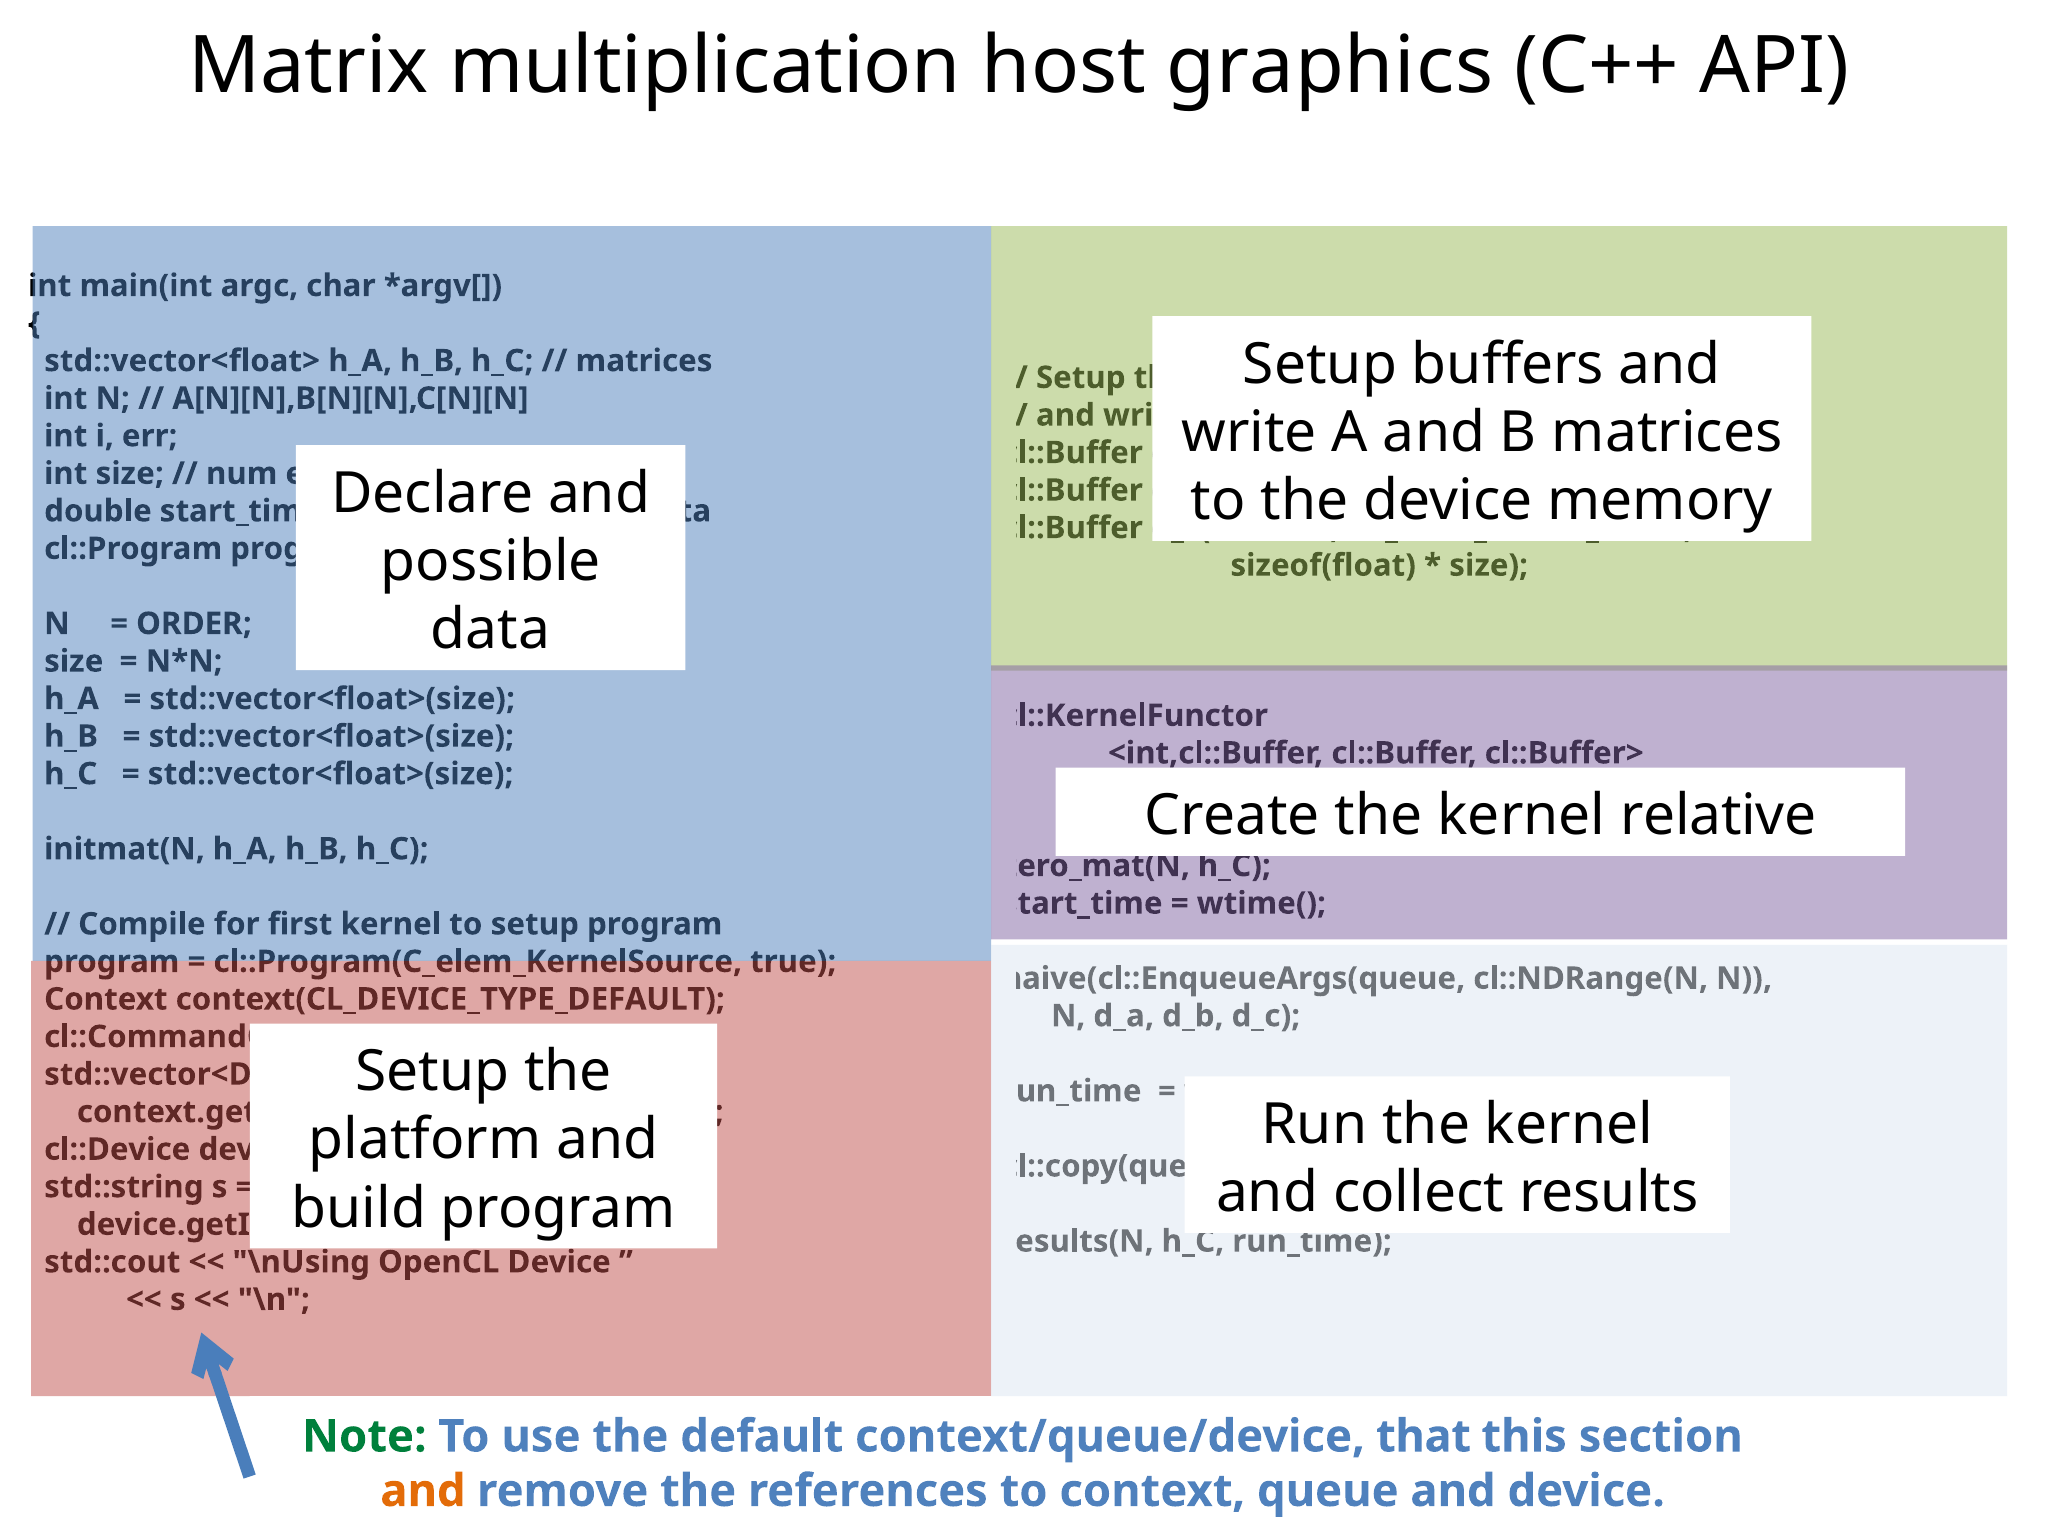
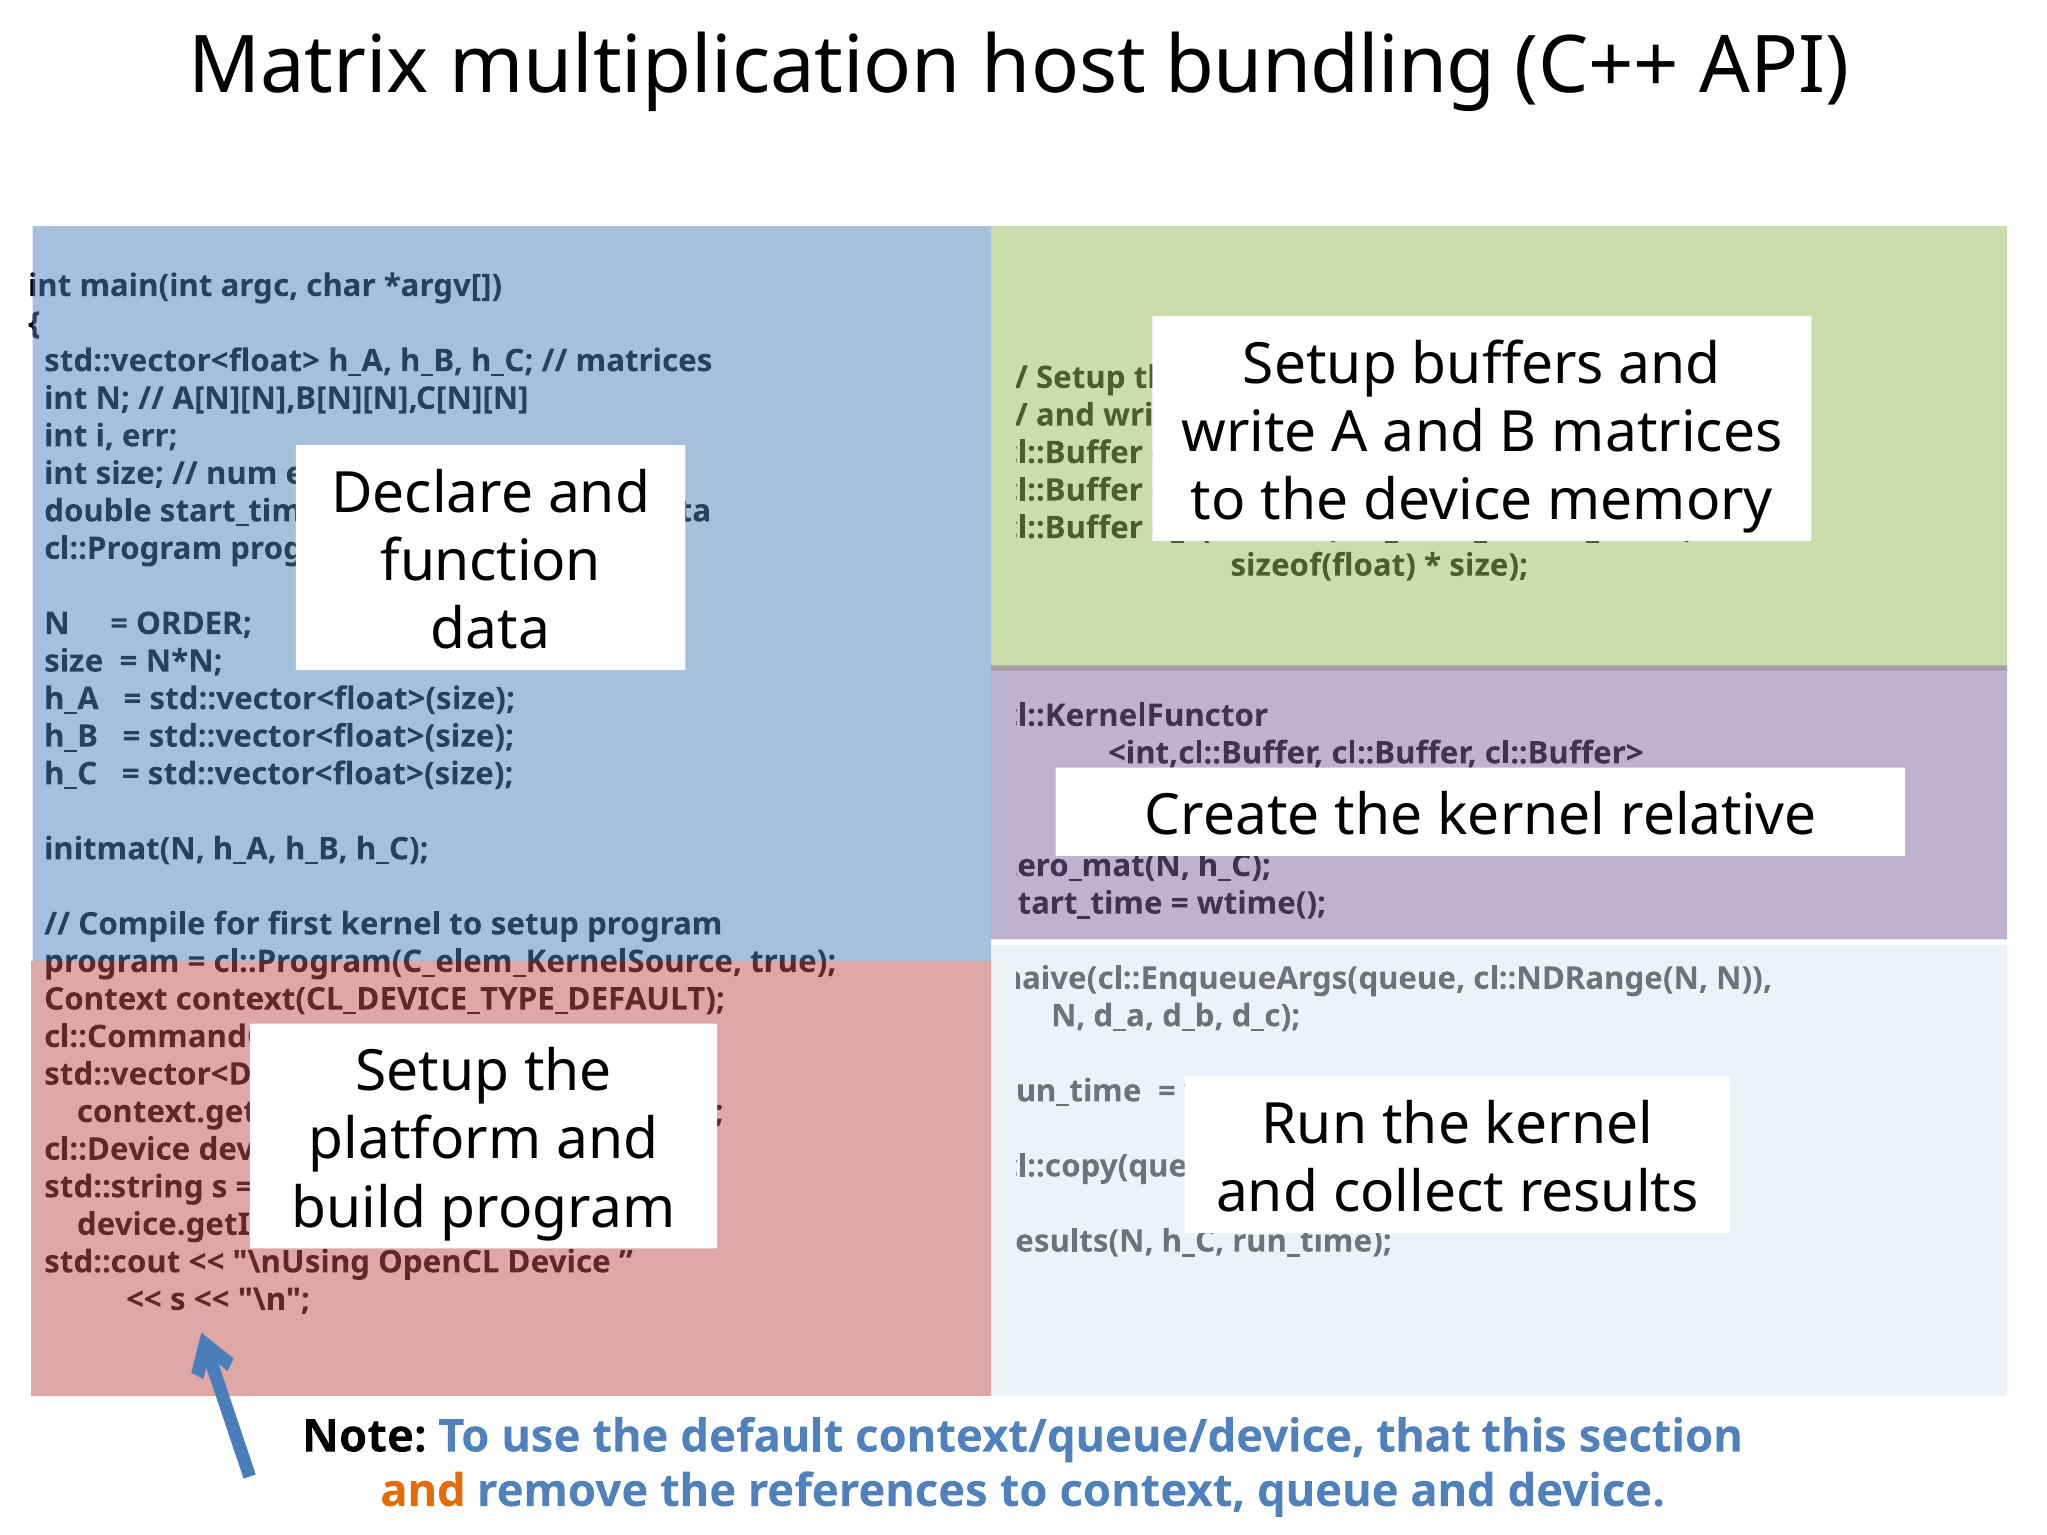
graphics: graphics -> bundling
possible: possible -> function
Note colour: green -> black
